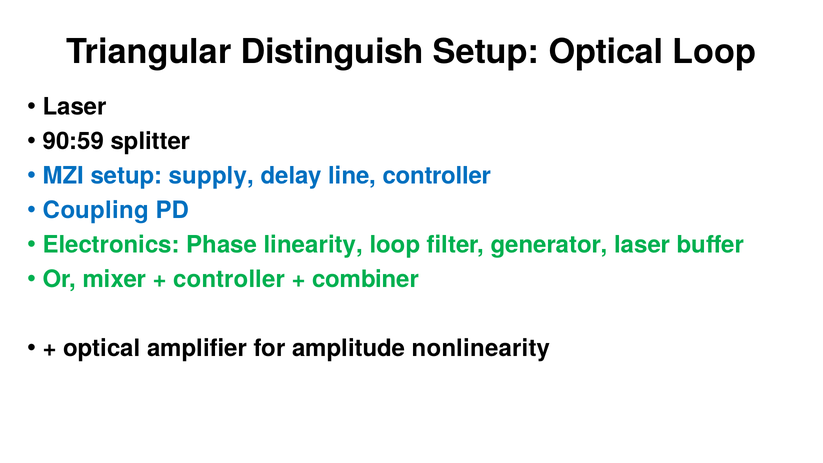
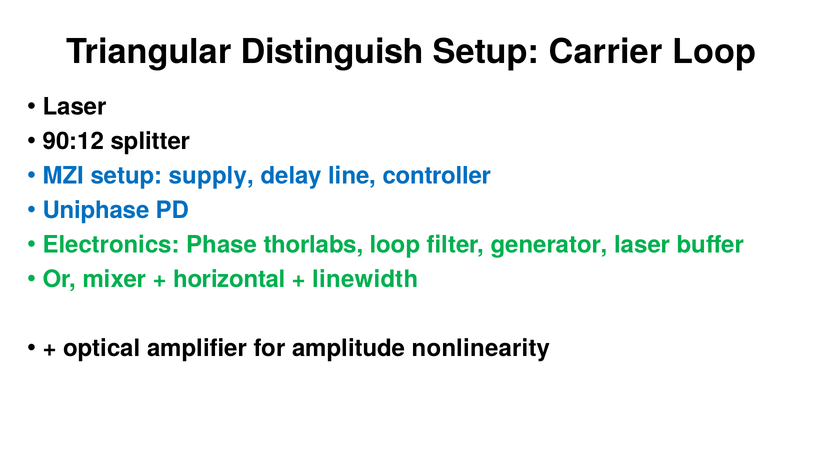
Setup Optical: Optical -> Carrier
90:59: 90:59 -> 90:12
Coupling: Coupling -> Uniphase
linearity: linearity -> thorlabs
controller at (229, 279): controller -> horizontal
combiner: combiner -> linewidth
